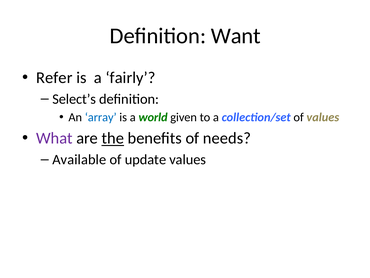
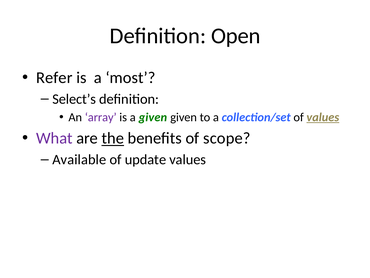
Want: Want -> Open
fairly: fairly -> most
array colour: blue -> purple
a world: world -> given
values at (323, 117) underline: none -> present
needs: needs -> scope
